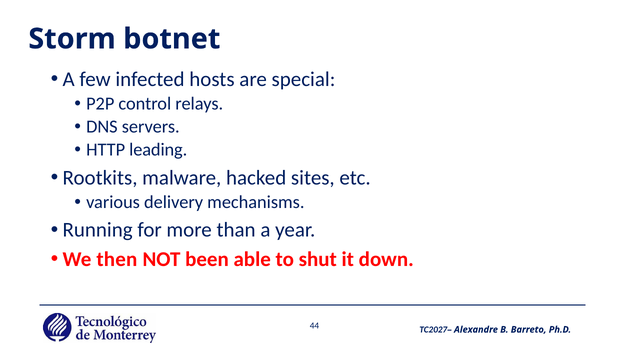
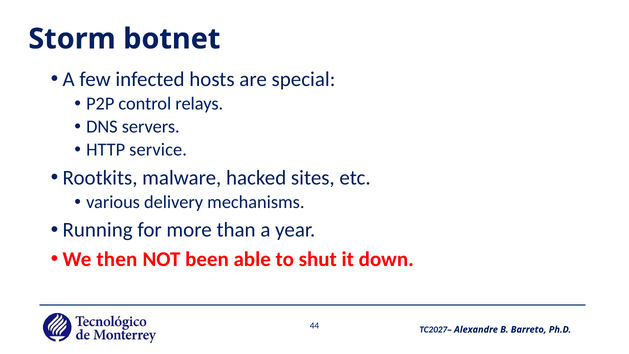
leading: leading -> service
